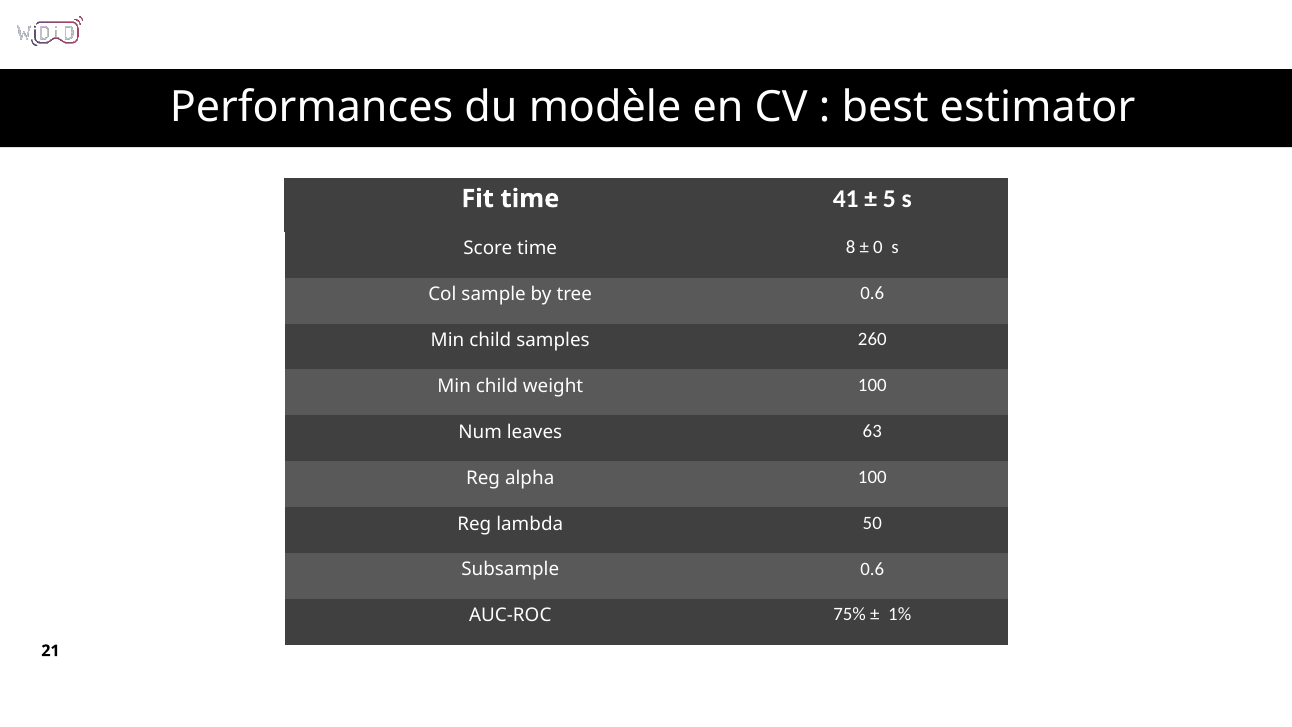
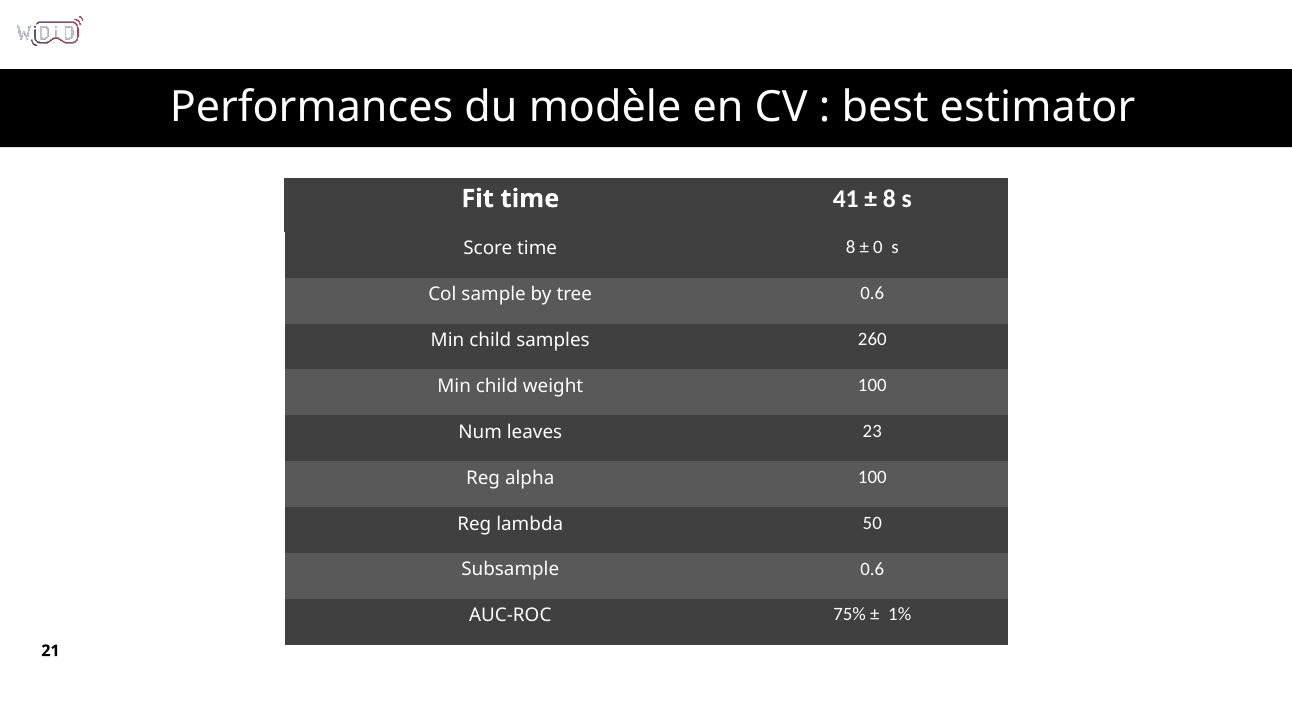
5 at (889, 199): 5 -> 8
63: 63 -> 23
